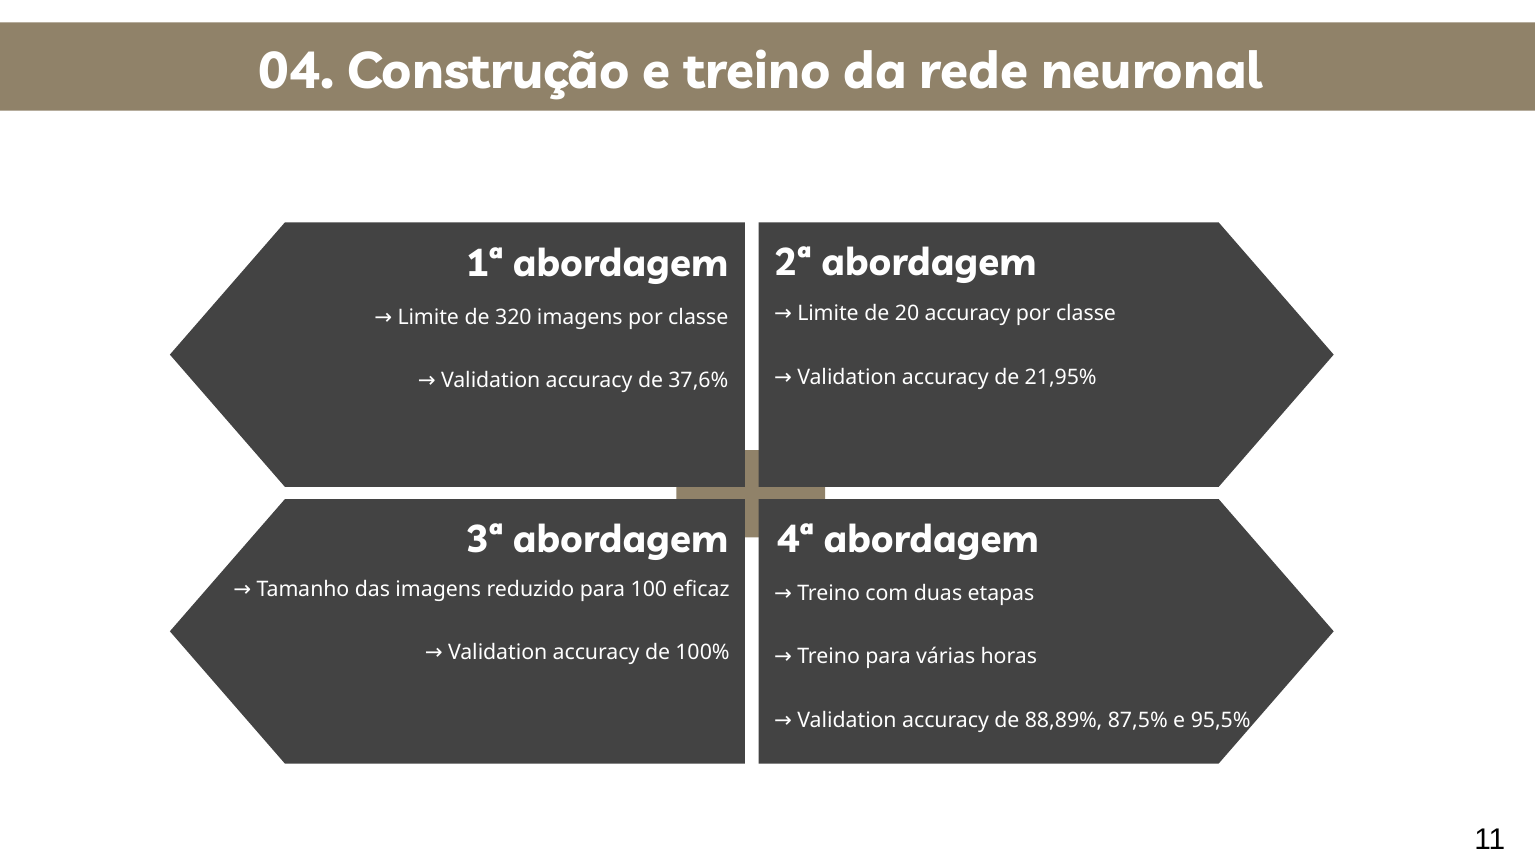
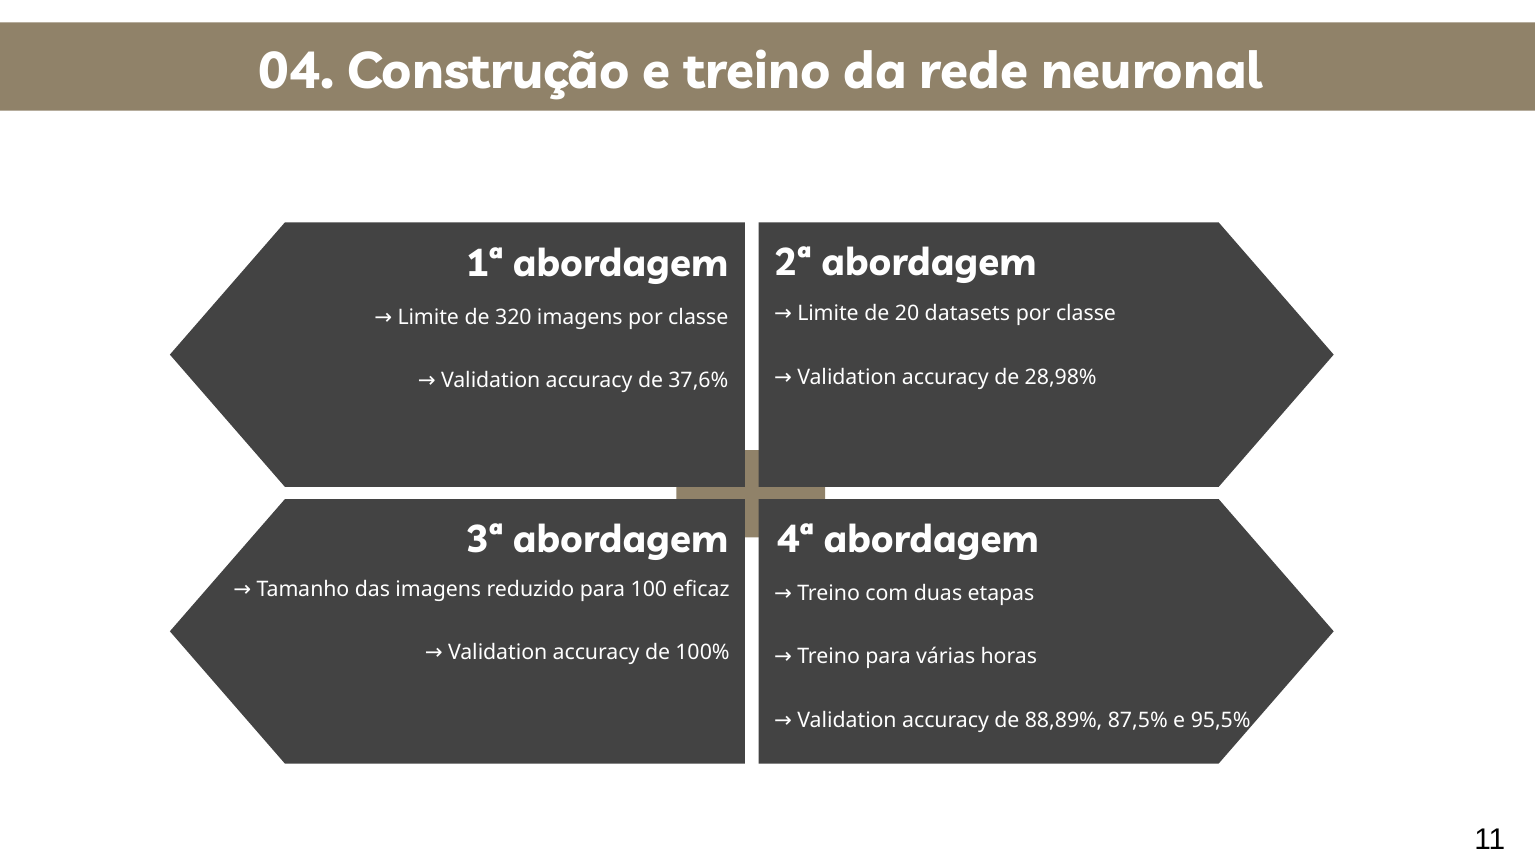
20 accuracy: accuracy -> datasets
21,95%: 21,95% -> 28,98%
